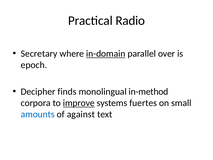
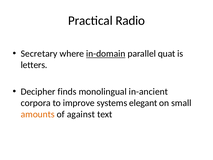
over: over -> quat
epoch: epoch -> letters
in-method: in-method -> in-ancient
improve underline: present -> none
fuertes: fuertes -> elegant
amounts colour: blue -> orange
